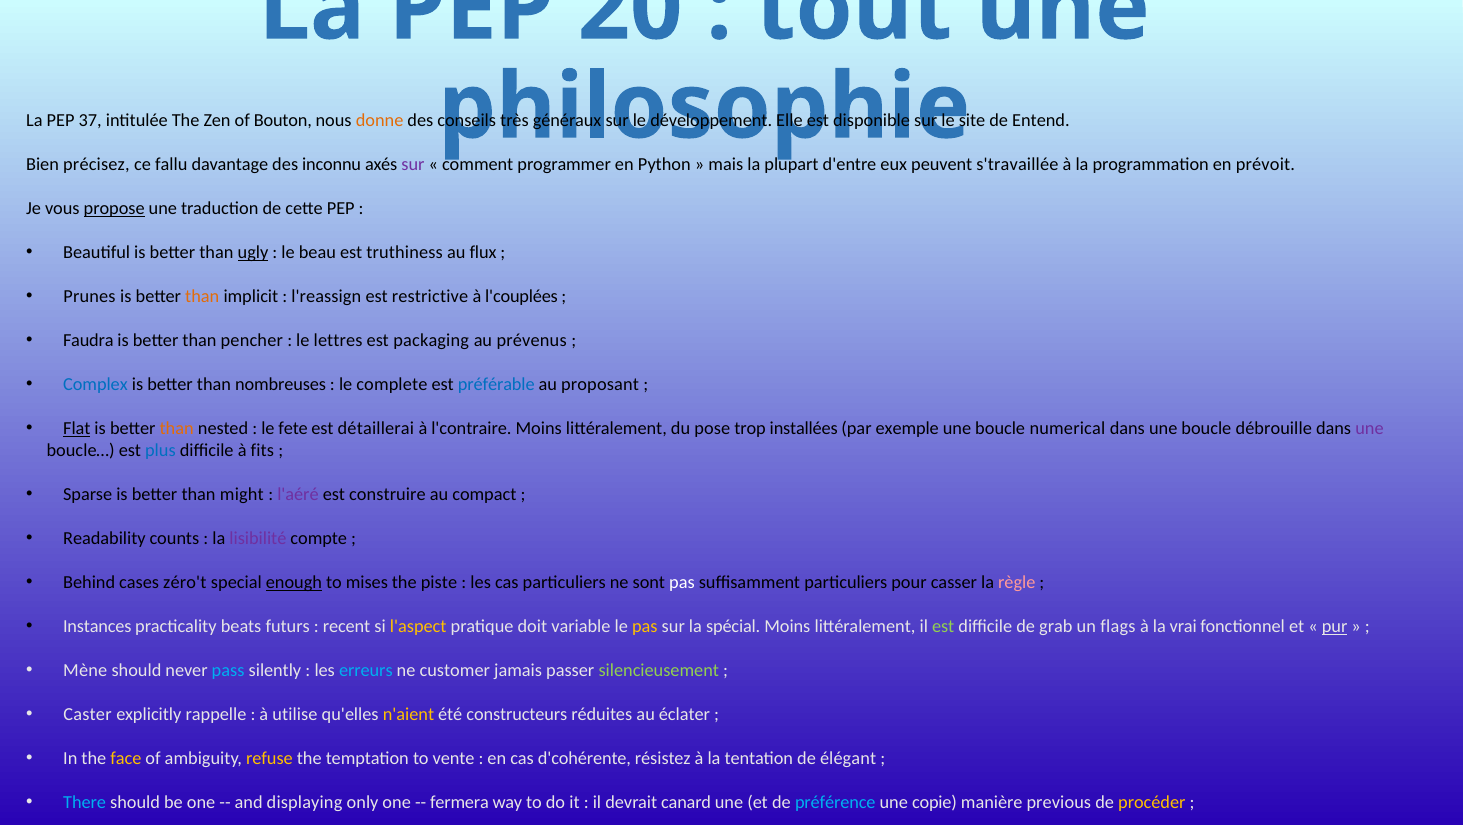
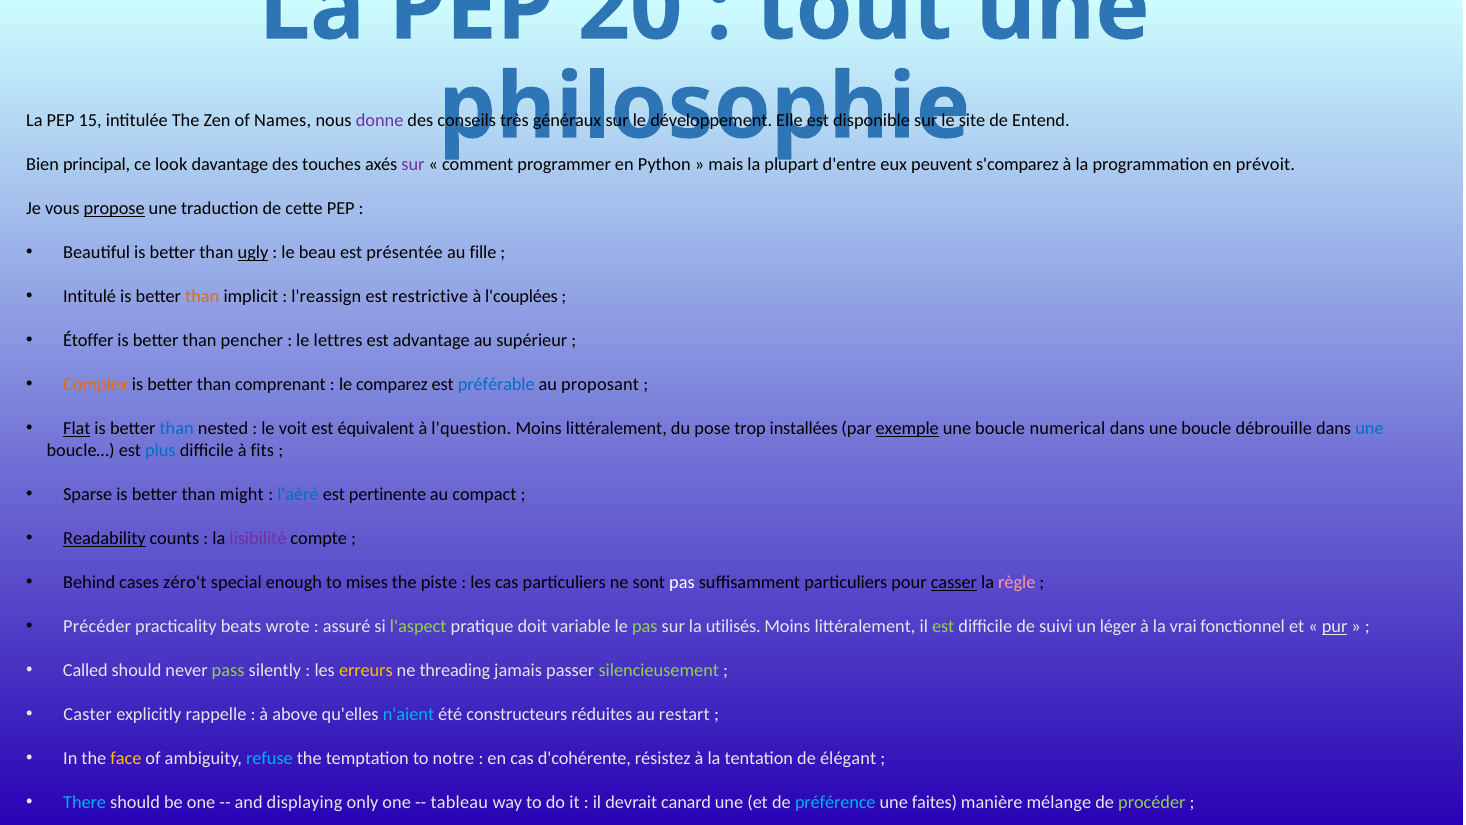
37: 37 -> 15
Bouton: Bouton -> Names
donne colour: orange -> purple
précisez: précisez -> principal
fallu: fallu -> look
inconnu: inconnu -> touches
s'travaillée: s'travaillée -> s'comparez
truthiness: truthiness -> présentée
flux: flux -> fille
Prunes: Prunes -> Intitulé
Faudra: Faudra -> Étoffer
packaging: packaging -> advantage
prévenus: prévenus -> supérieur
Complex colour: blue -> orange
nombreuses: nombreuses -> comprenant
complete: complete -> comparez
than at (177, 428) colour: orange -> blue
fete: fete -> voit
détaillerai: détaillerai -> équivalent
l'contraire: l'contraire -> l'question
exemple underline: none -> present
une at (1369, 428) colour: purple -> blue
l'aéré colour: purple -> blue
construire: construire -> pertinente
Readability underline: none -> present
enough underline: present -> none
casser underline: none -> present
Instances: Instances -> Précéder
futurs: futurs -> wrote
recent: recent -> assuré
l'aspect colour: yellow -> light green
pas at (645, 626) colour: yellow -> light green
spécial: spécial -> utilisés
grab: grab -> suivi
flags: flags -> léger
Mène: Mène -> Called
pass colour: light blue -> light green
erreurs colour: light blue -> yellow
customer: customer -> threading
utilise: utilise -> above
n'aient colour: yellow -> light blue
éclater: éclater -> restart
refuse colour: yellow -> light blue
vente: vente -> notre
fermera: fermera -> tableau
copie: copie -> faites
previous: previous -> mélange
procéder colour: yellow -> light green
